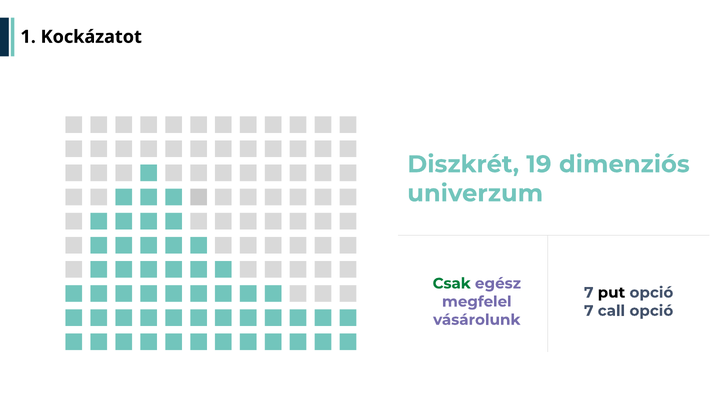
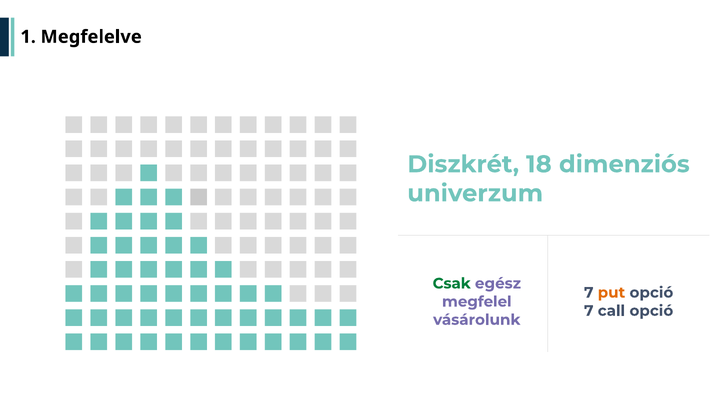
Kockázatot: Kockázatot -> Megfelelve
19: 19 -> 18
put colour: black -> orange
